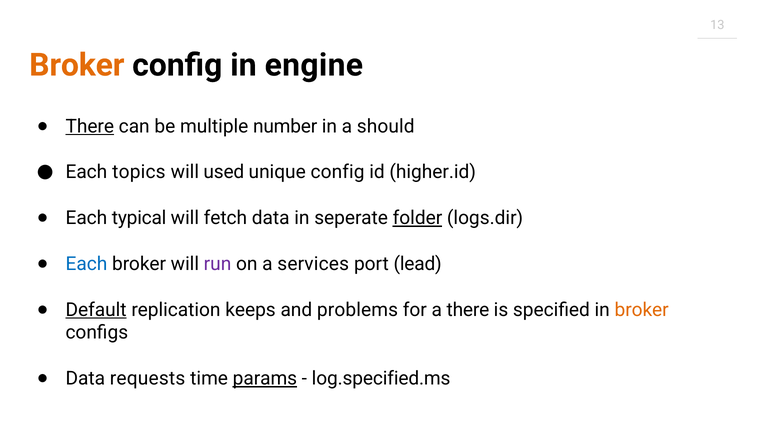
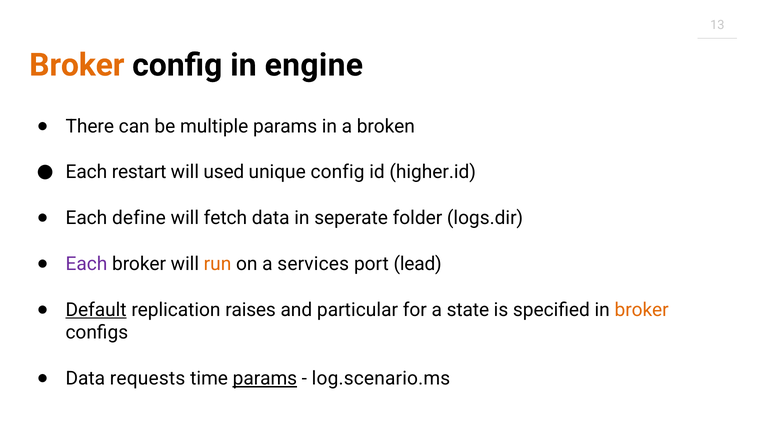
There at (90, 126) underline: present -> none
multiple number: number -> params
should: should -> broken
topics: topics -> restart
typical: typical -> define
folder underline: present -> none
Each at (86, 264) colour: blue -> purple
run colour: purple -> orange
keeps: keeps -> raises
problems: problems -> particular
a there: there -> state
log.specified.ms: log.specified.ms -> log.scenario.ms
